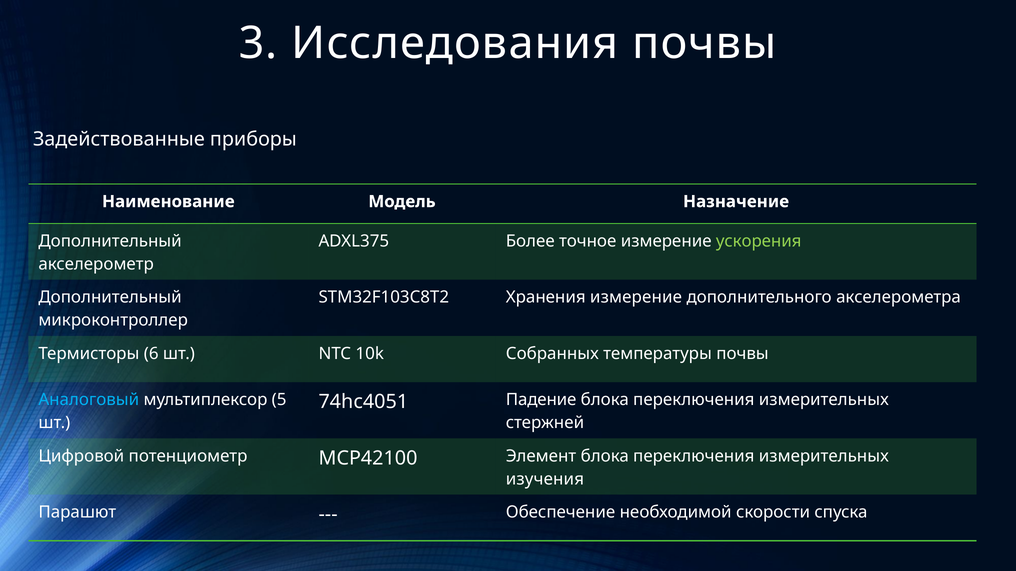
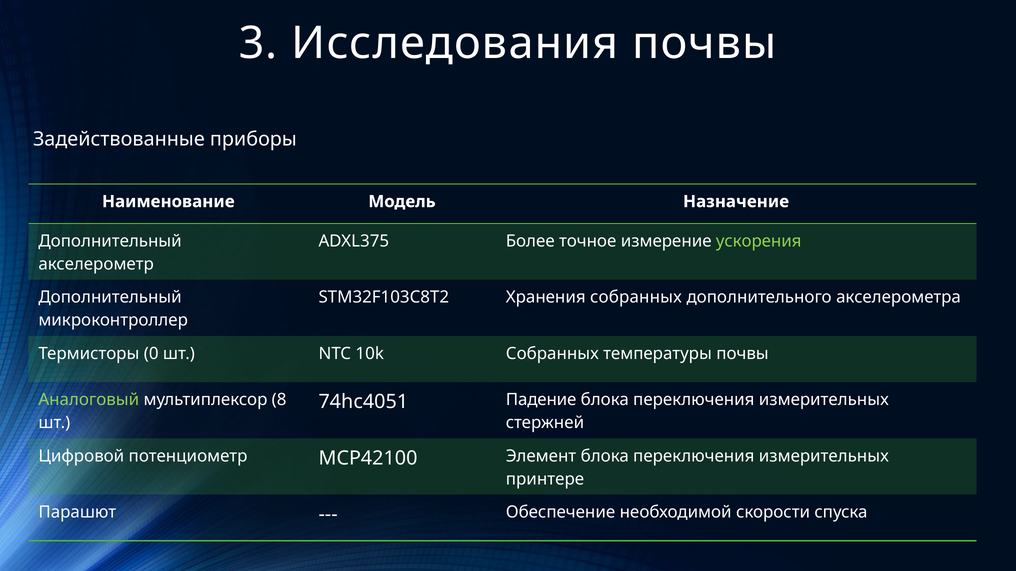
Хранения измерение: измерение -> собранных
6: 6 -> 0
Аналоговый colour: light blue -> light green
5: 5 -> 8
изучения: изучения -> принтере
